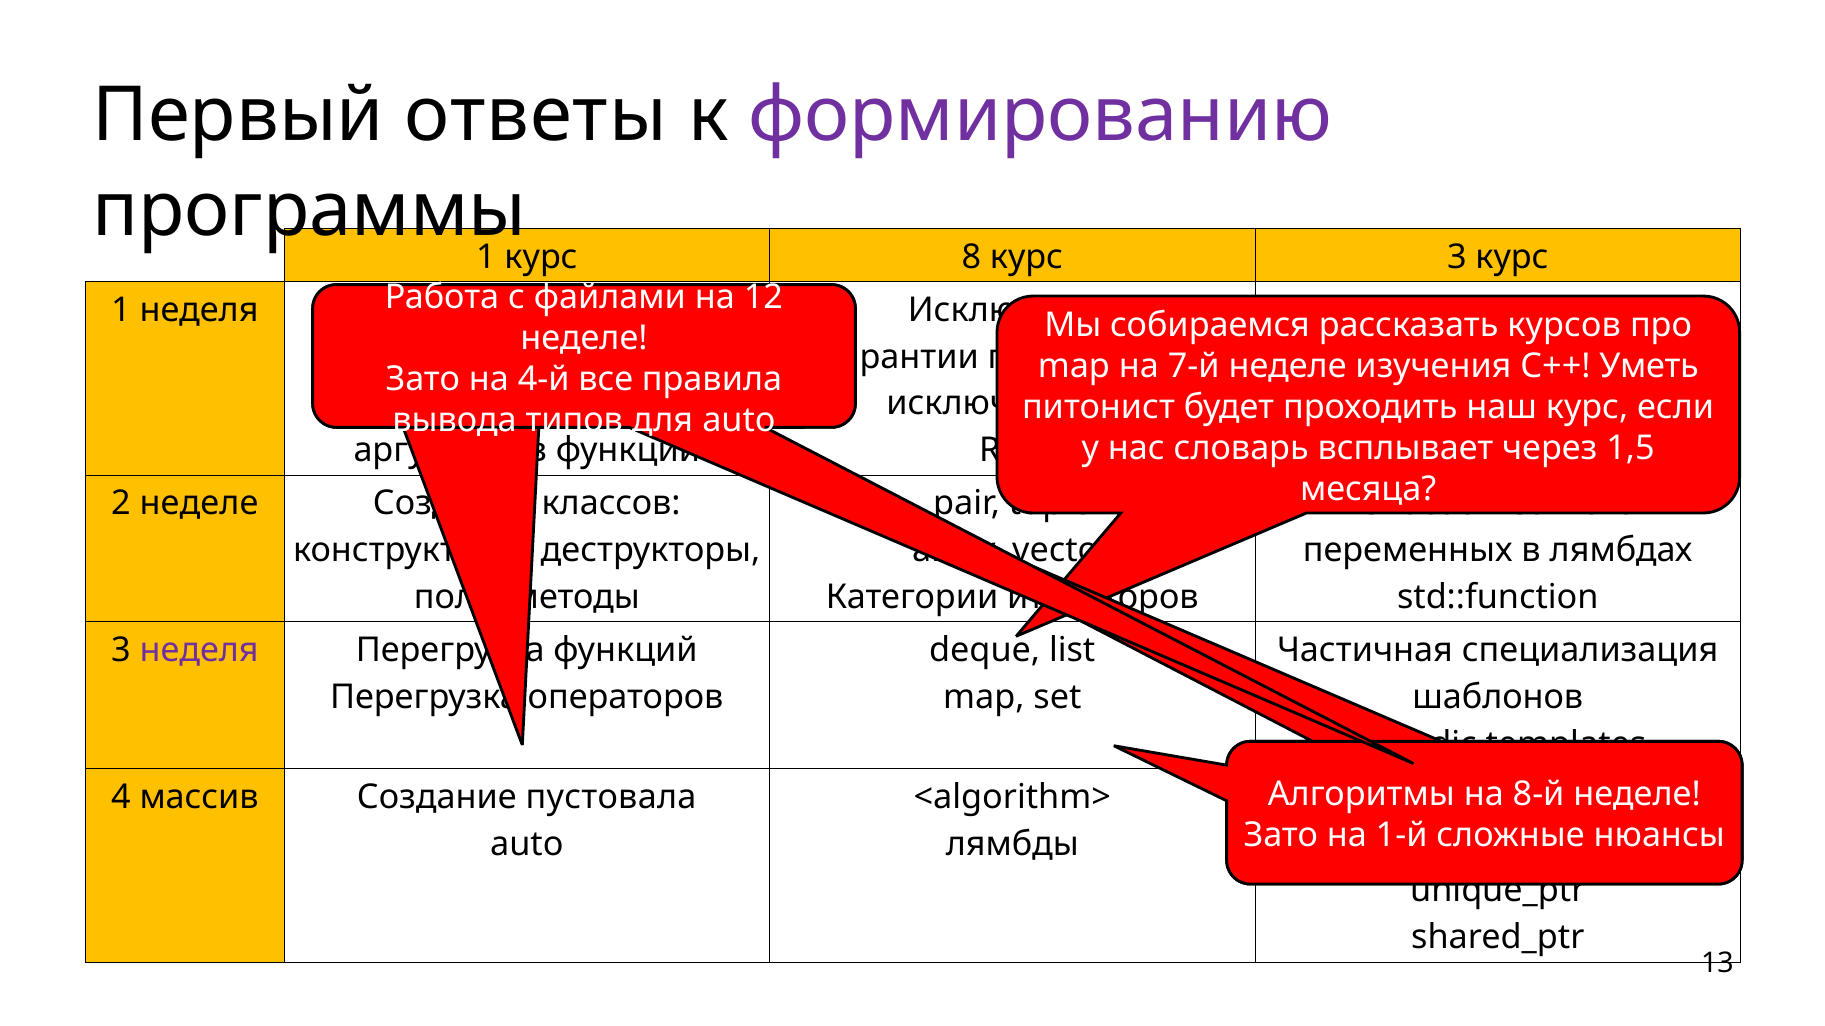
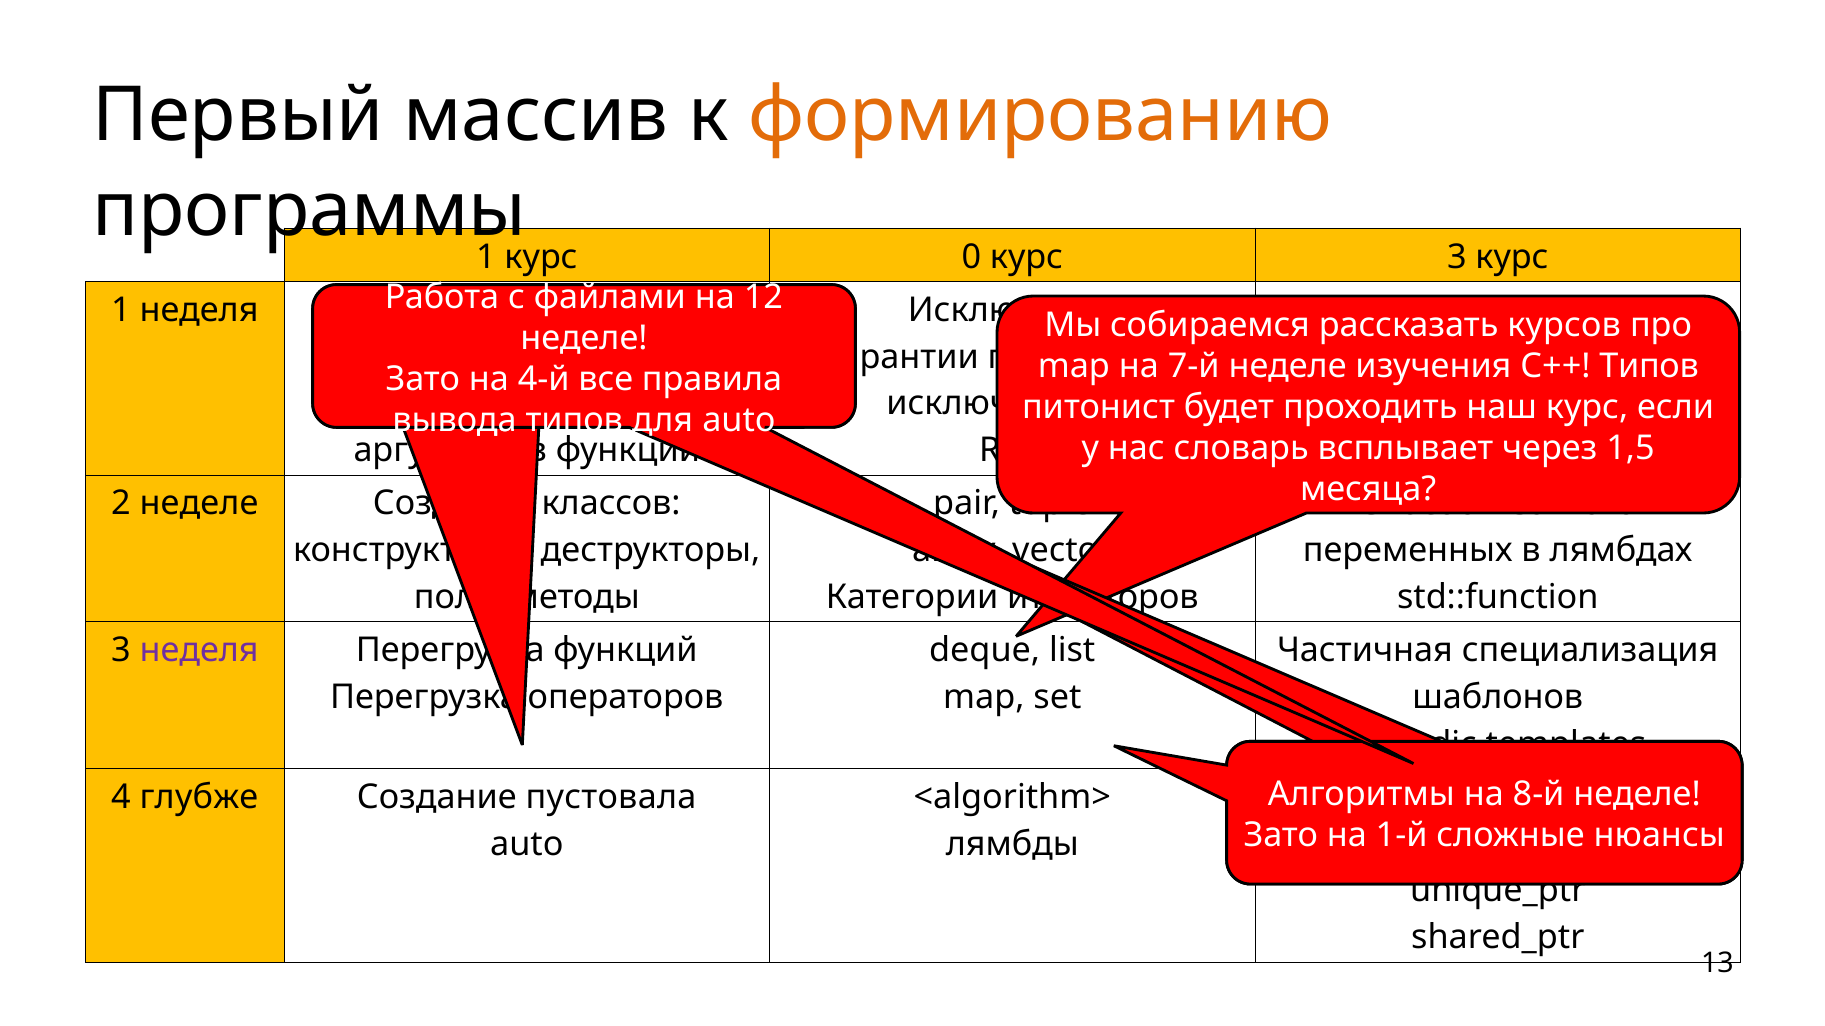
ответы: ответы -> массив
формированию colour: purple -> orange
8: 8 -> 0
Уметь at (1649, 366): Уметь -> Типов
массив: массив -> глубже
